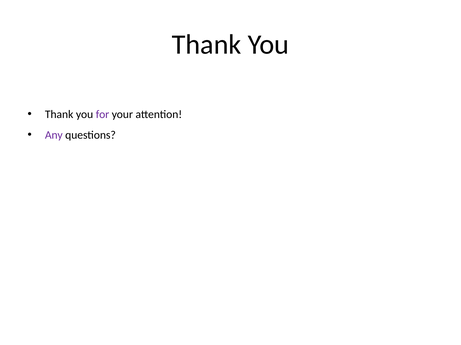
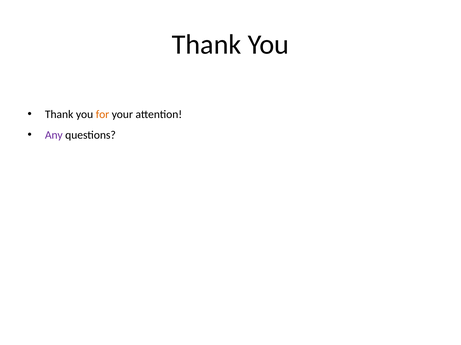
for colour: purple -> orange
